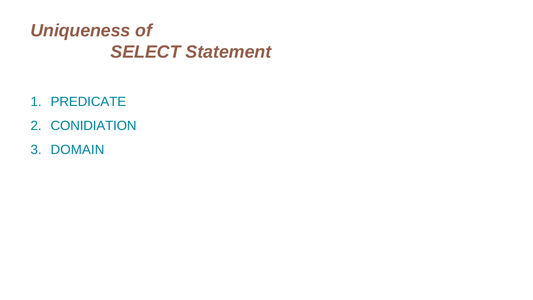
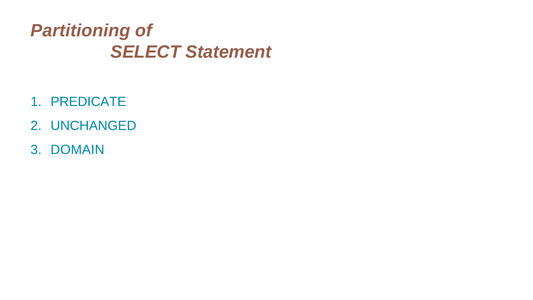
Uniqueness: Uniqueness -> Partitioning
CONIDIATION: CONIDIATION -> UNCHANGED
